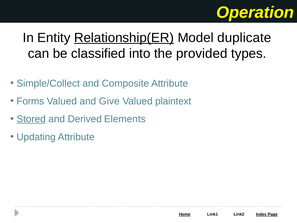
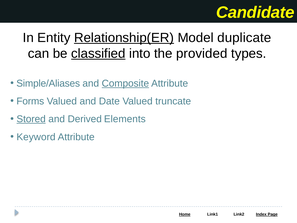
Operation: Operation -> Candidate
classified underline: none -> present
Simple/Collect: Simple/Collect -> Simple/Aliases
Composite underline: none -> present
Give: Give -> Date
plaintext: plaintext -> truncate
Updating: Updating -> Keyword
